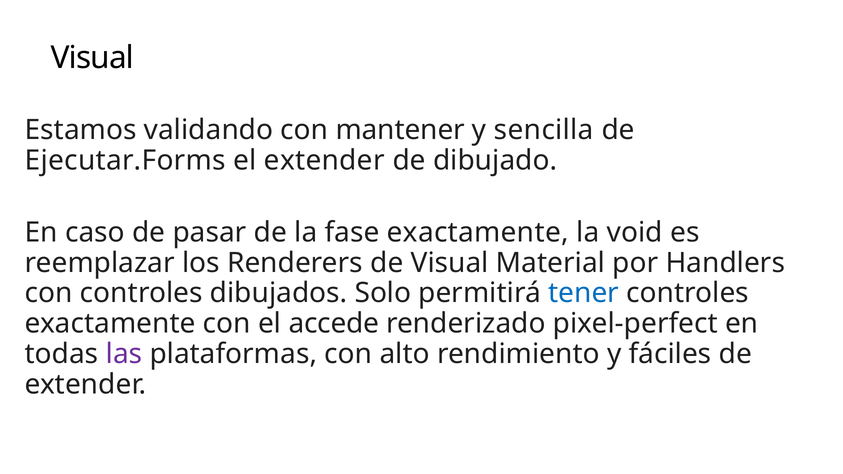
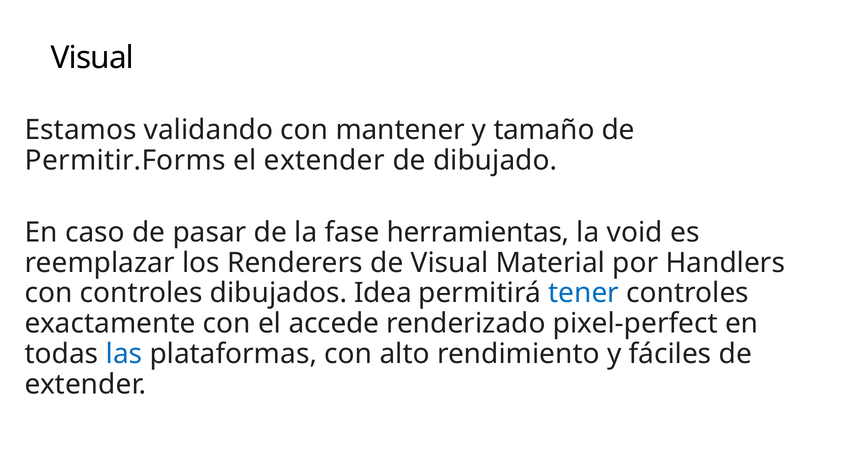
sencilla: sencilla -> tamaño
Ejecutar.Forms: Ejecutar.Forms -> Permitir.Forms
fase exactamente: exactamente -> herramientas
Solo: Solo -> Idea
las colour: purple -> blue
